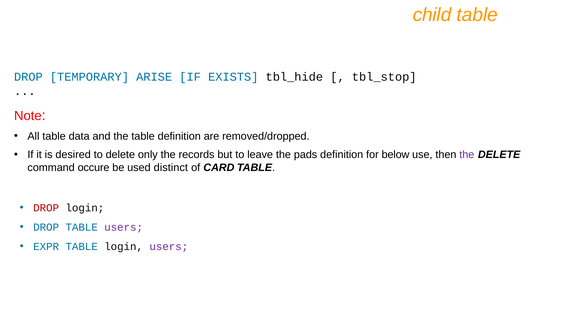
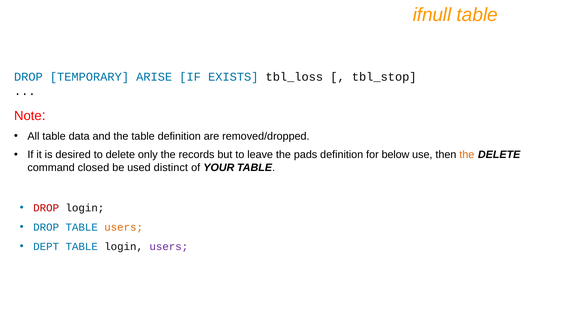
child: child -> ifnull
tbl_hide: tbl_hide -> tbl_loss
the at (467, 155) colour: purple -> orange
occure: occure -> closed
CARD: CARD -> YOUR
users at (124, 227) colour: purple -> orange
EXPR: EXPR -> DEPT
